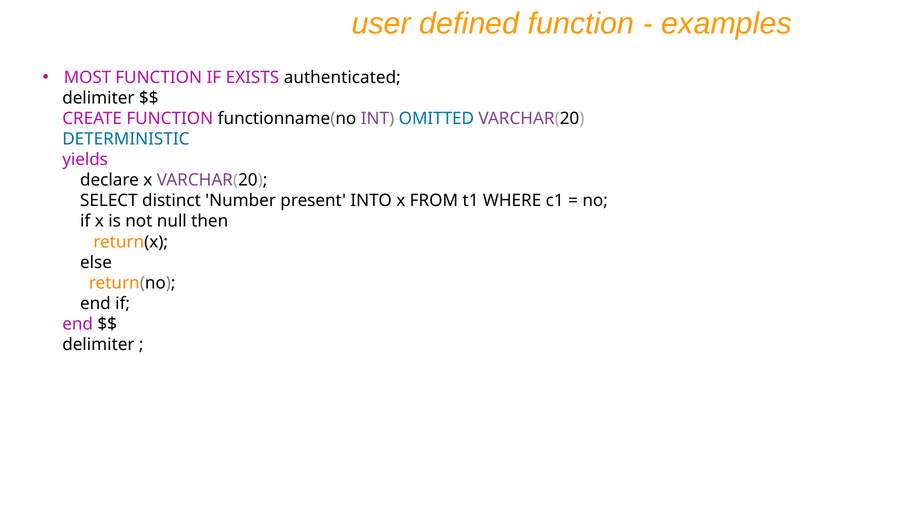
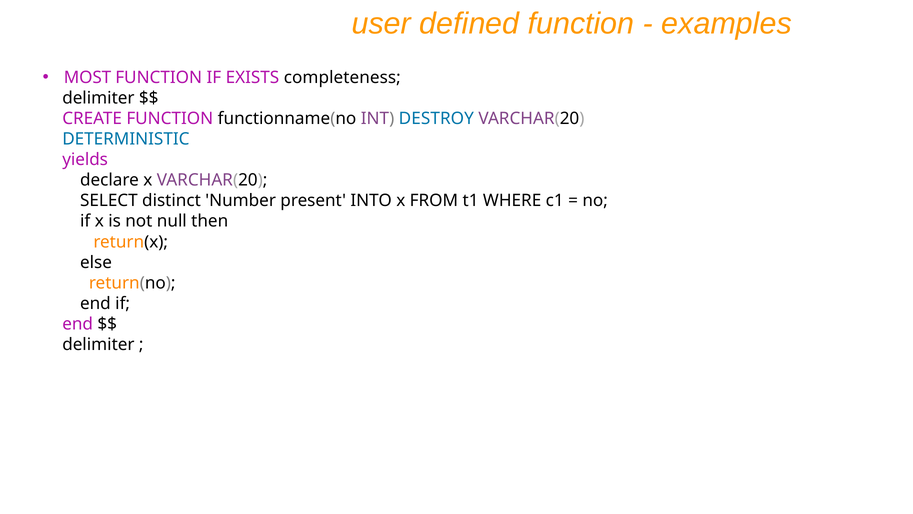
authenticated: authenticated -> completeness
OMITTED: OMITTED -> DESTROY
